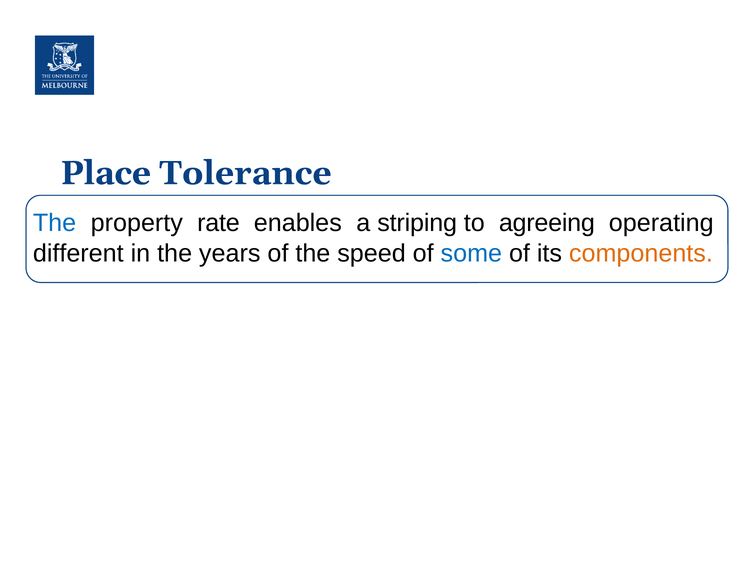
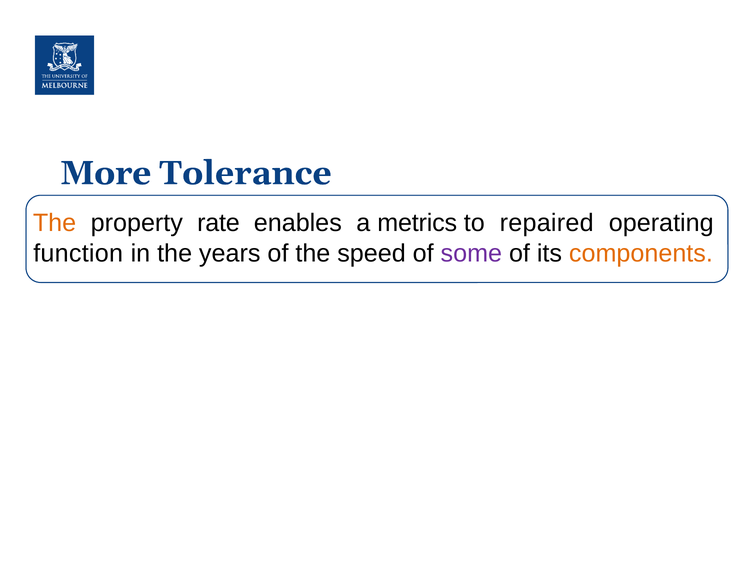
Place: Place -> More
The at (55, 223) colour: blue -> orange
striping: striping -> metrics
agreeing: agreeing -> repaired
different: different -> function
some colour: blue -> purple
